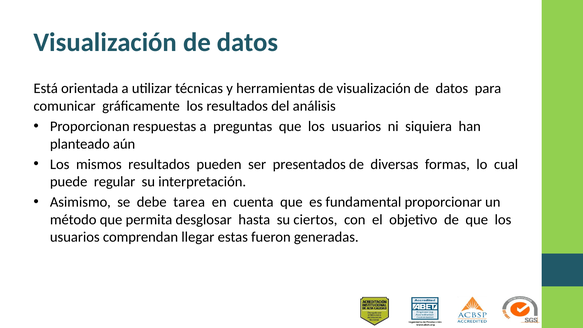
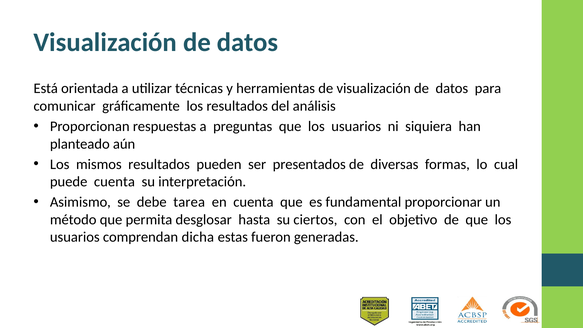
puede regular: regular -> cuenta
llegar: llegar -> dicha
